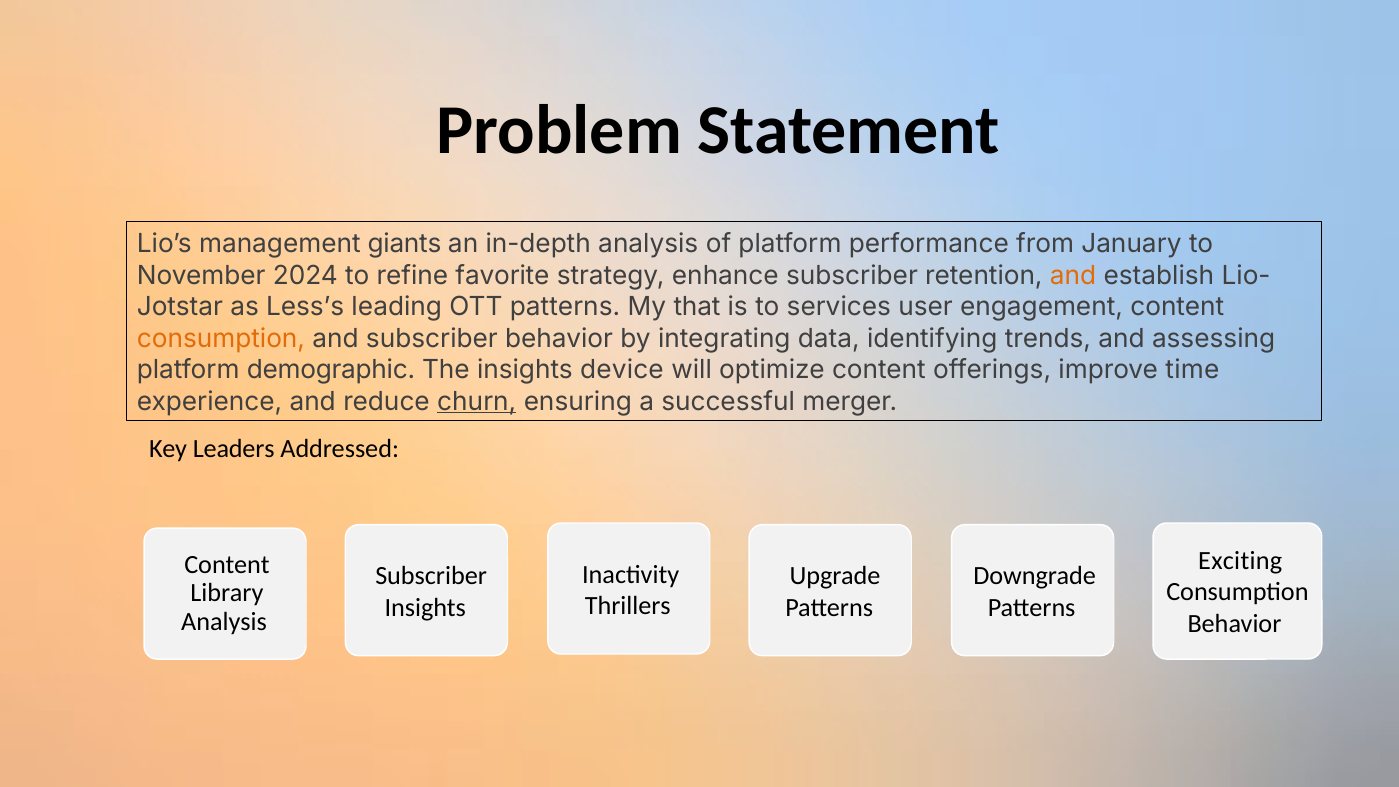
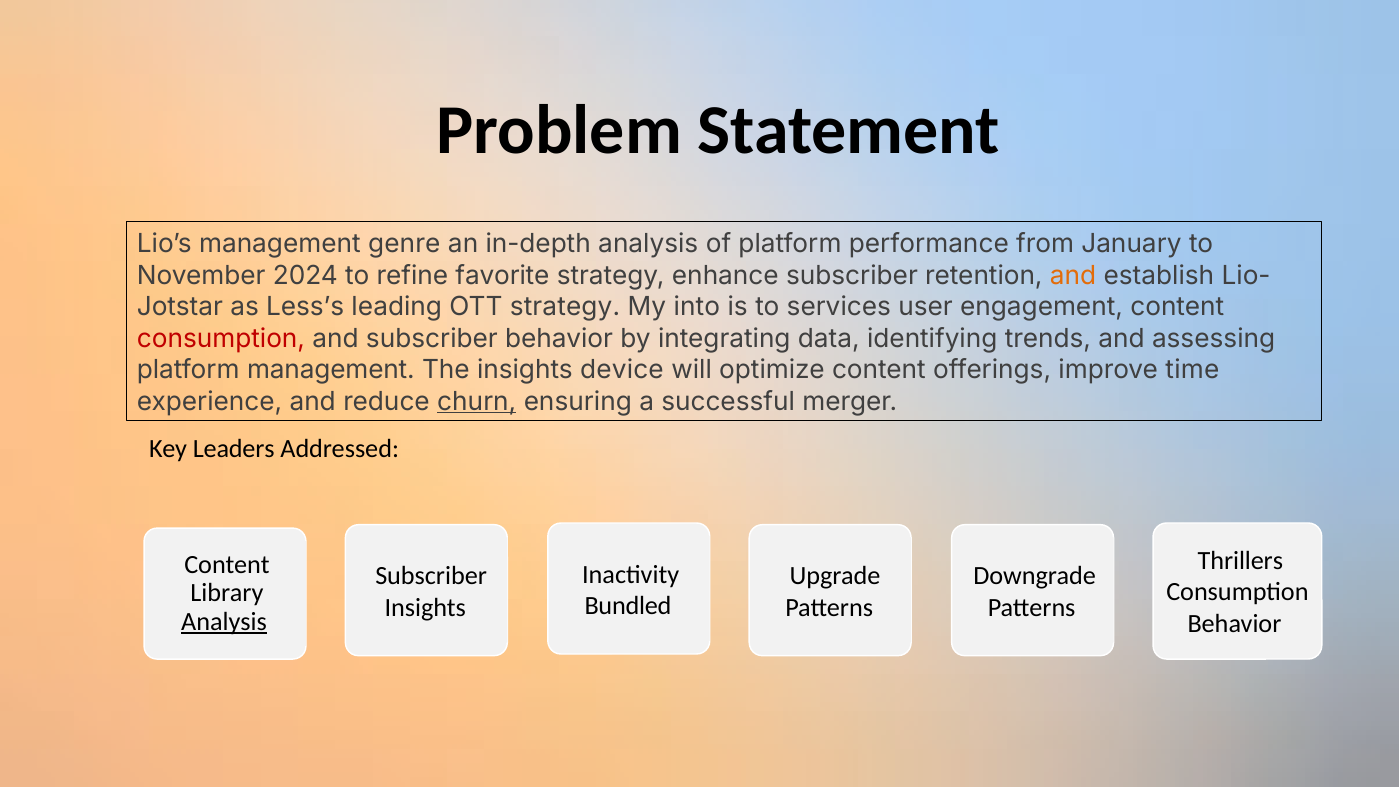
giants: giants -> genre
OTT patterns: patterns -> strategy
that: that -> into
consumption at (221, 338) colour: orange -> red
platform demographic: demographic -> management
Exciting: Exciting -> Thrillers
Thrillers: Thrillers -> Bundled
Analysis at (224, 622) underline: none -> present
